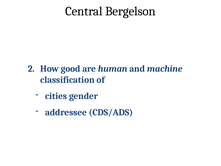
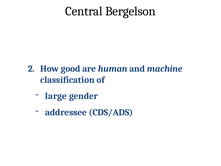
cities: cities -> large
